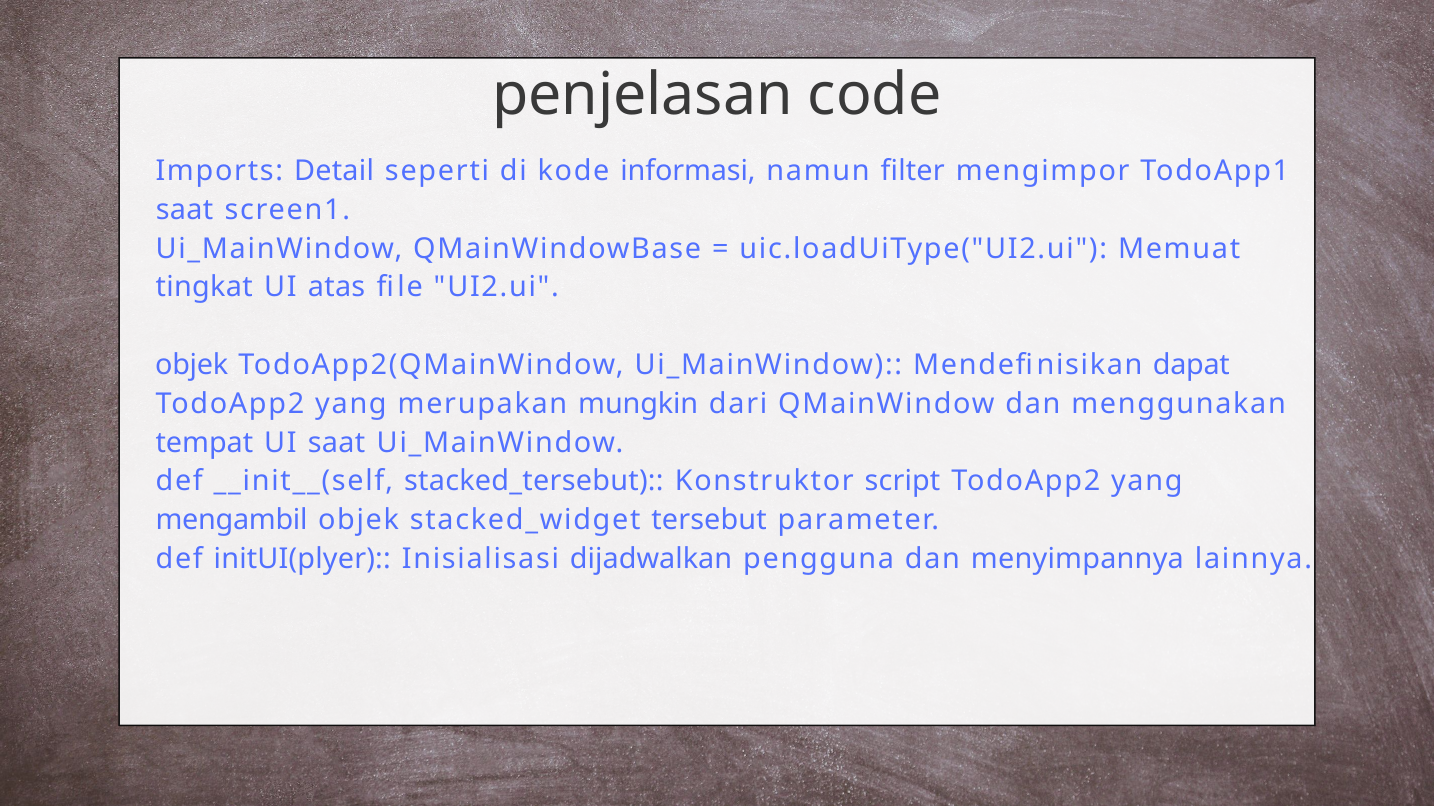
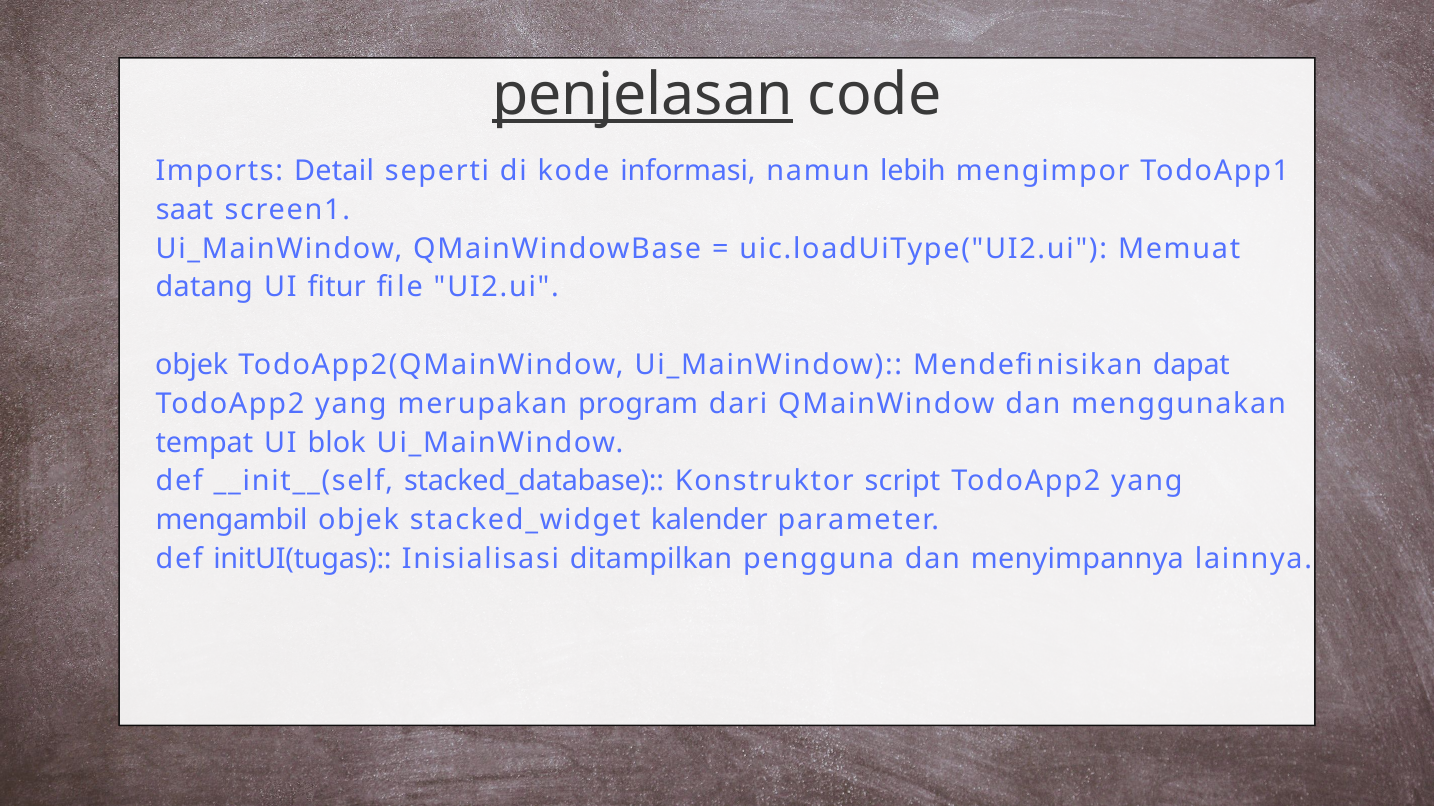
penjelasan underline: none -> present
filter: filter -> lebih
tingkat: tingkat -> datang
atas: atas -> fitur
mungkin: mungkin -> program
UI saat: saat -> blok
stacked_tersebut: stacked_tersebut -> stacked_database
tersebut: tersebut -> kalender
initUI(plyer: initUI(plyer -> initUI(tugas
dijadwalkan: dijadwalkan -> ditampilkan
